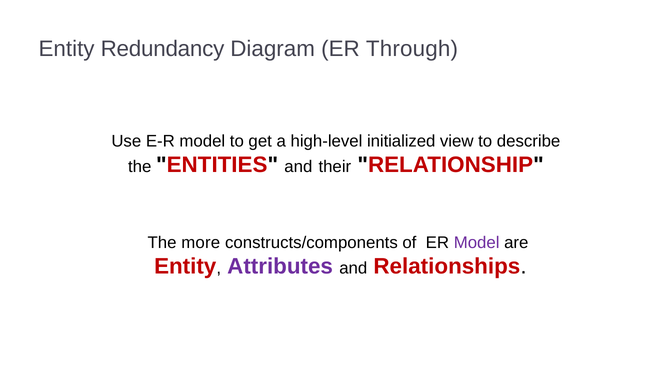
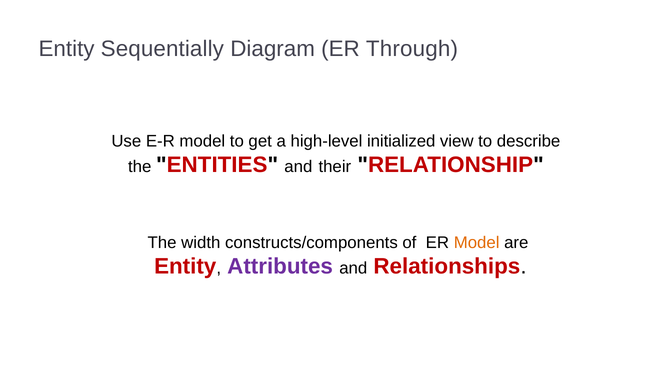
Redundancy: Redundancy -> Sequentially
more: more -> width
Model at (477, 243) colour: purple -> orange
